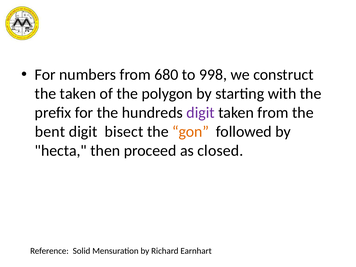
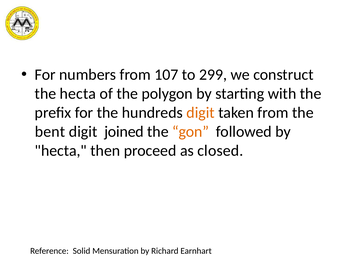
680: 680 -> 107
998: 998 -> 299
the taken: taken -> hecta
digit at (201, 113) colour: purple -> orange
bisect: bisect -> joined
